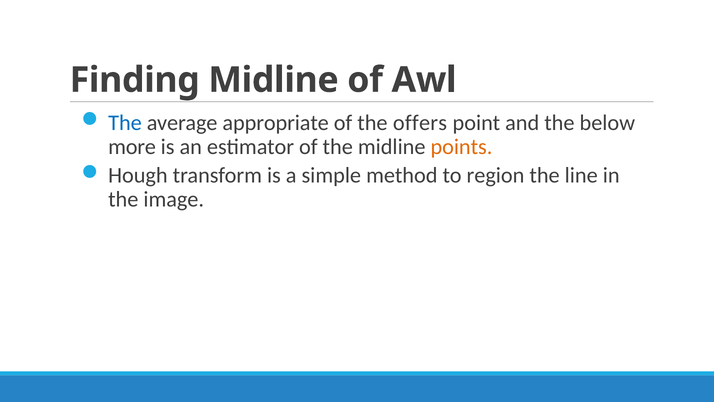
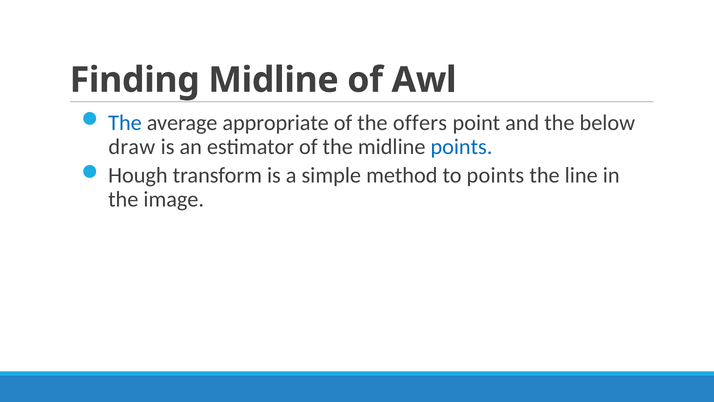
more: more -> draw
points at (461, 147) colour: orange -> blue
to region: region -> points
